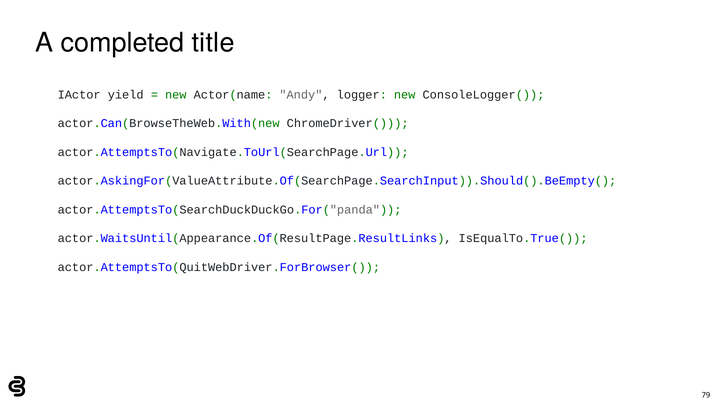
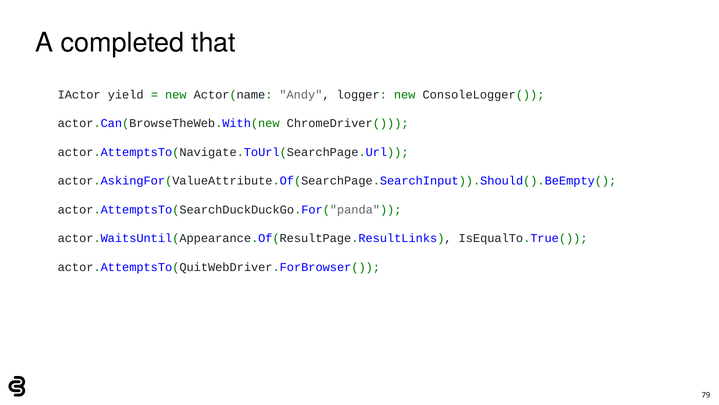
title: title -> that
